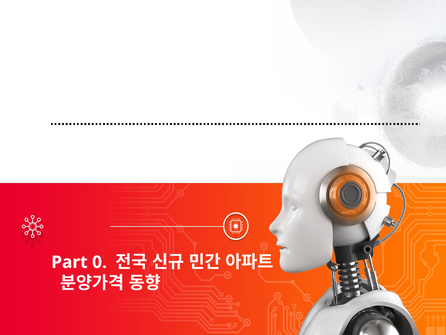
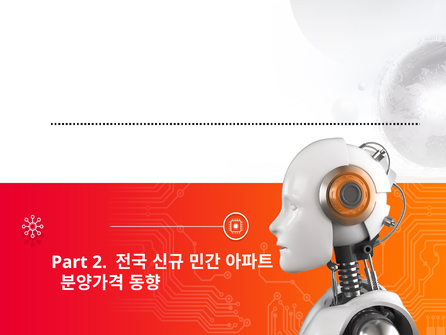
0: 0 -> 2
